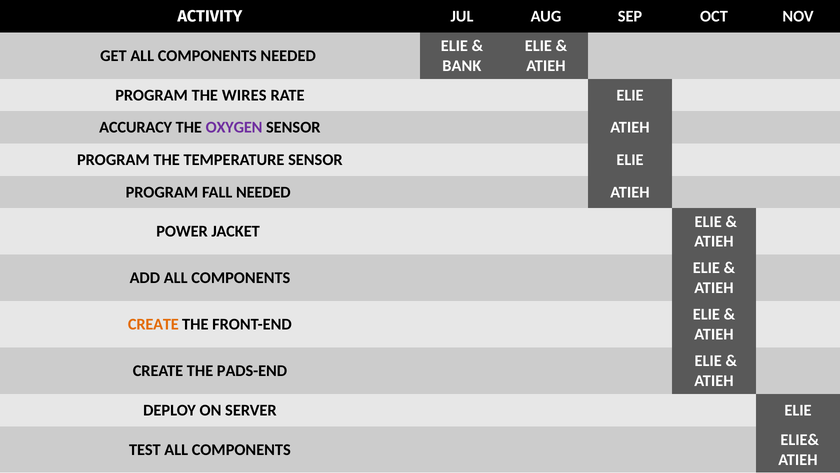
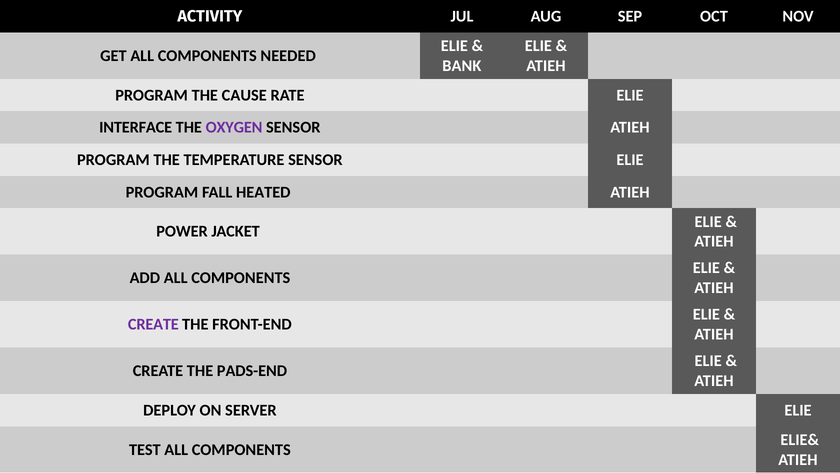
WIRES: WIRES -> CAUSE
ACCURACY: ACCURACY -> INTERFACE
FALL NEEDED: NEEDED -> HEATED
CREATE at (153, 324) colour: orange -> purple
